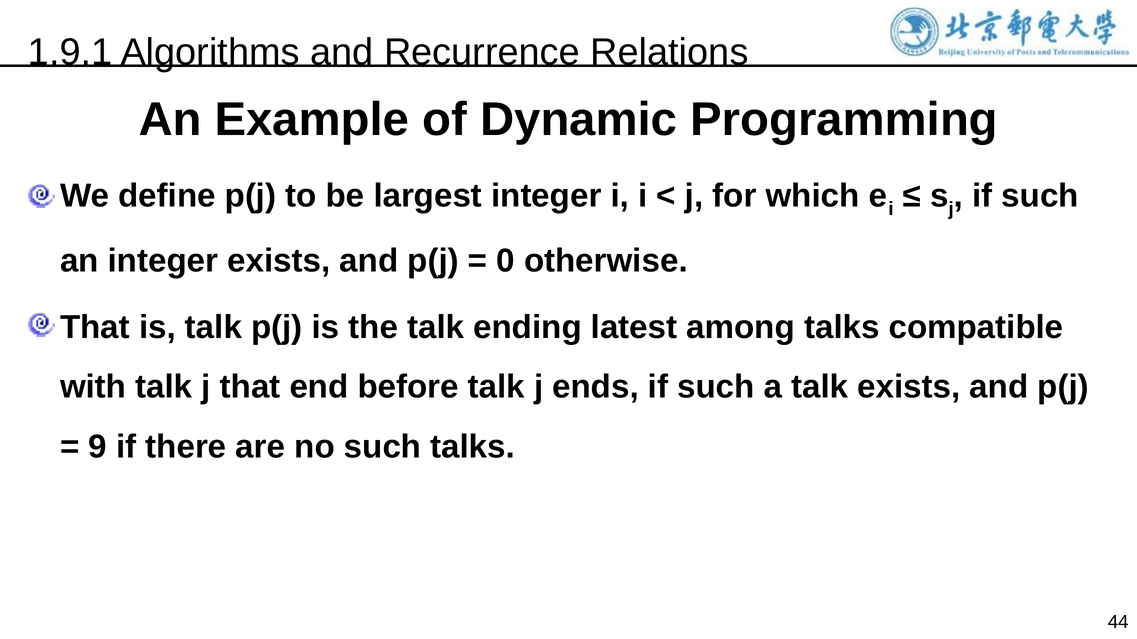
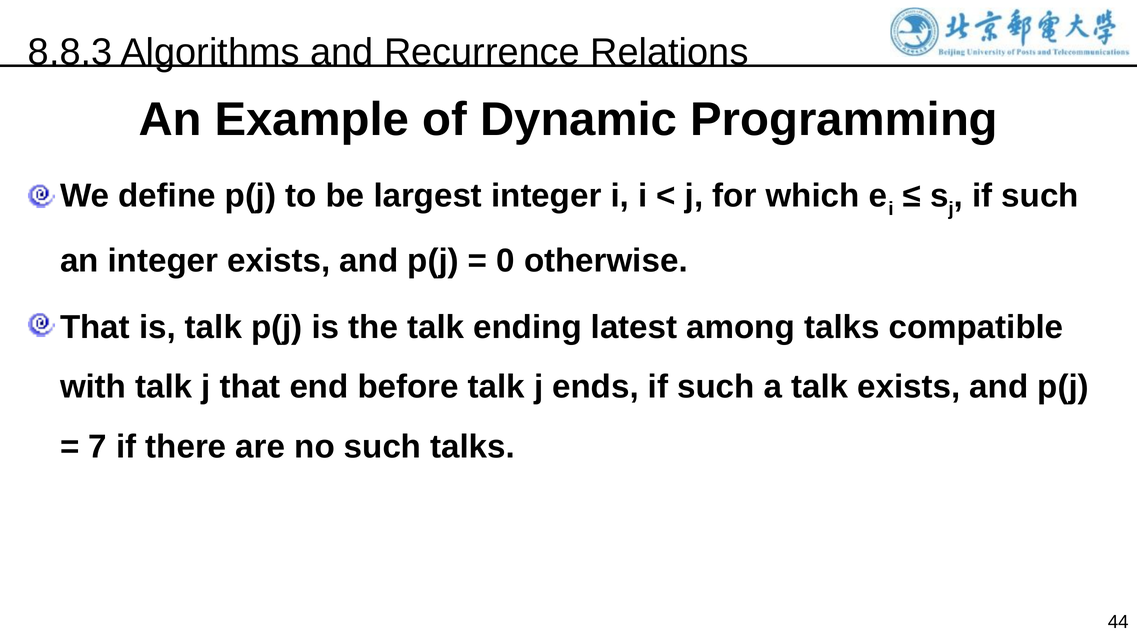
1.9.1: 1.9.1 -> 8.8.3
9: 9 -> 7
